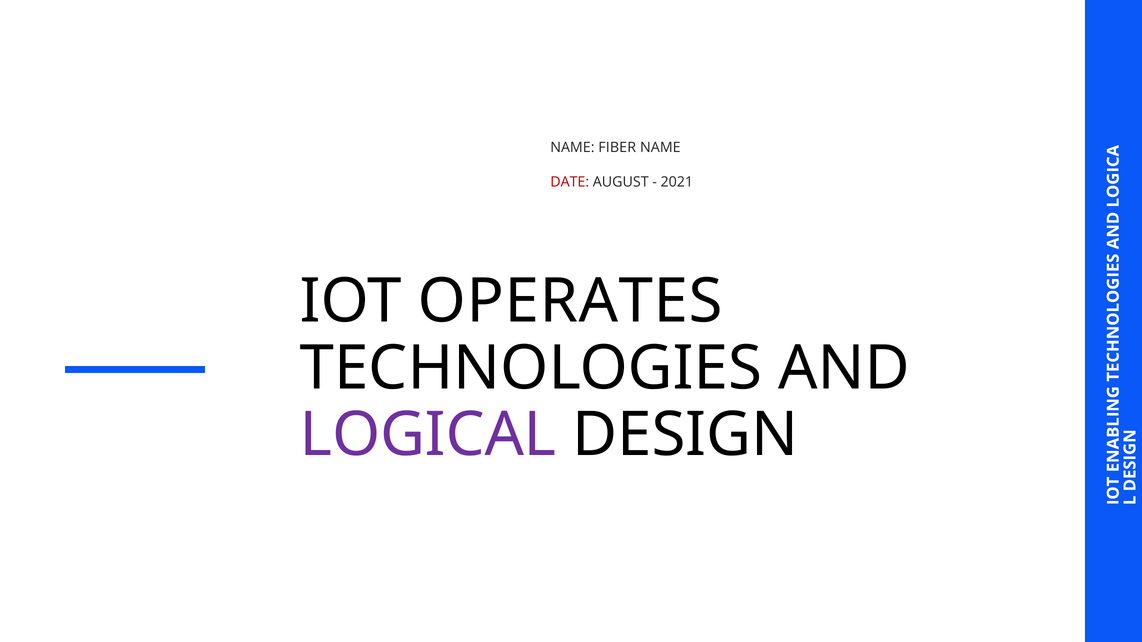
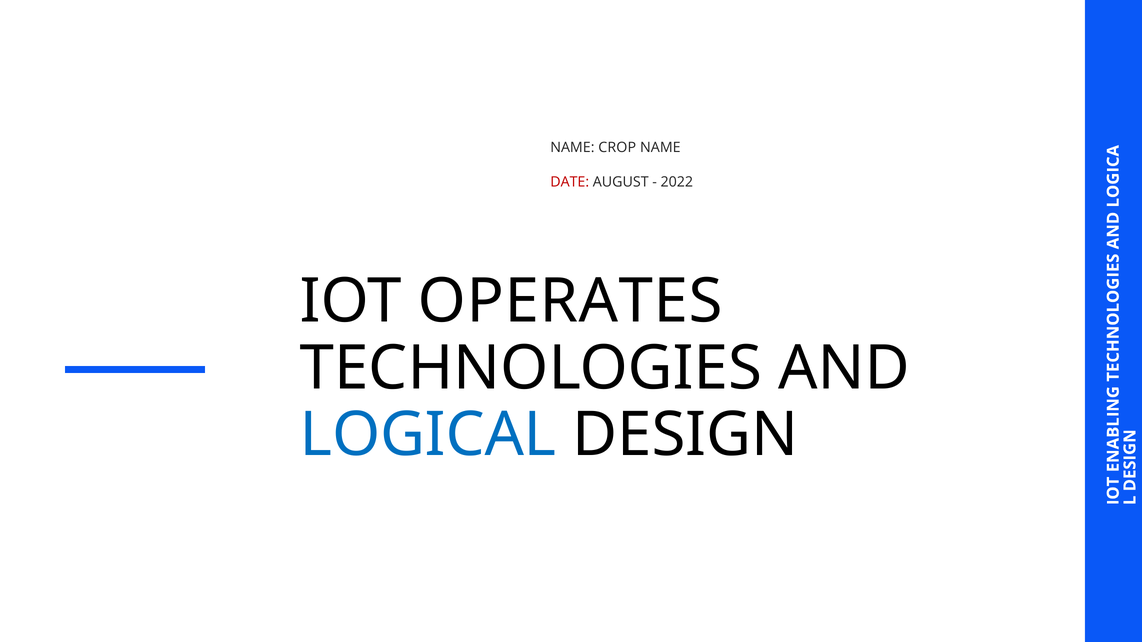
FIBER: FIBER -> CROP
2021: 2021 -> 2022
LOGICAL colour: purple -> blue
